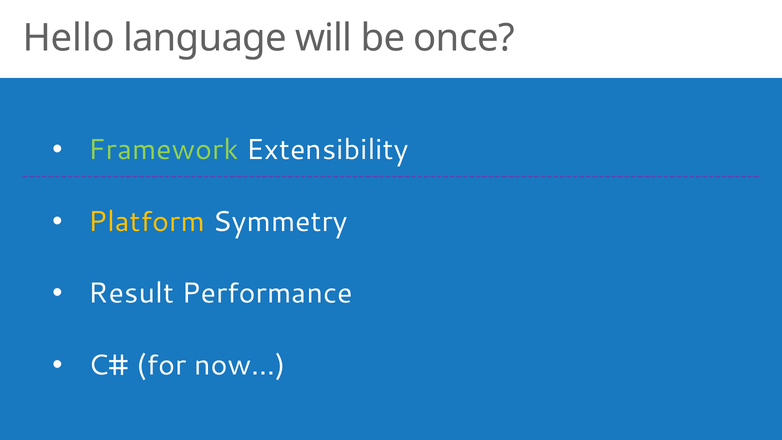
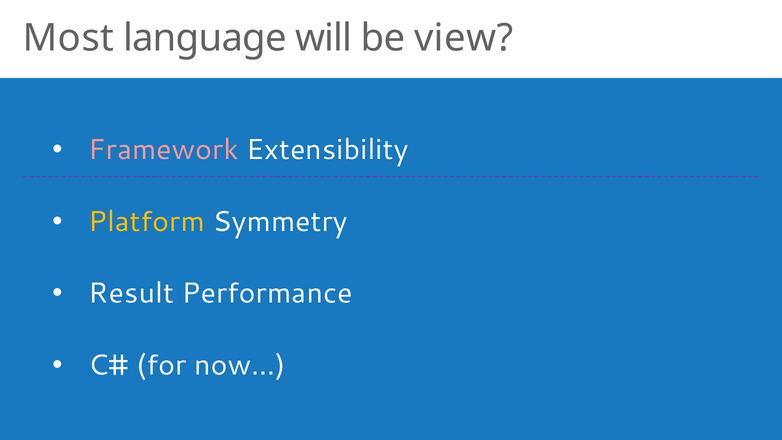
Hello: Hello -> Most
once: once -> view
Framework colour: light green -> pink
